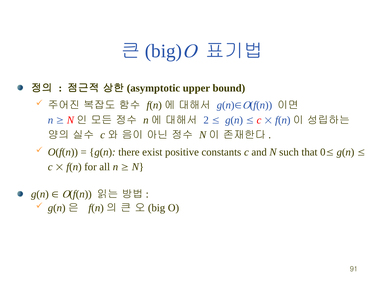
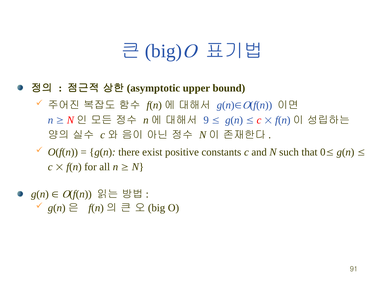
2: 2 -> 9
